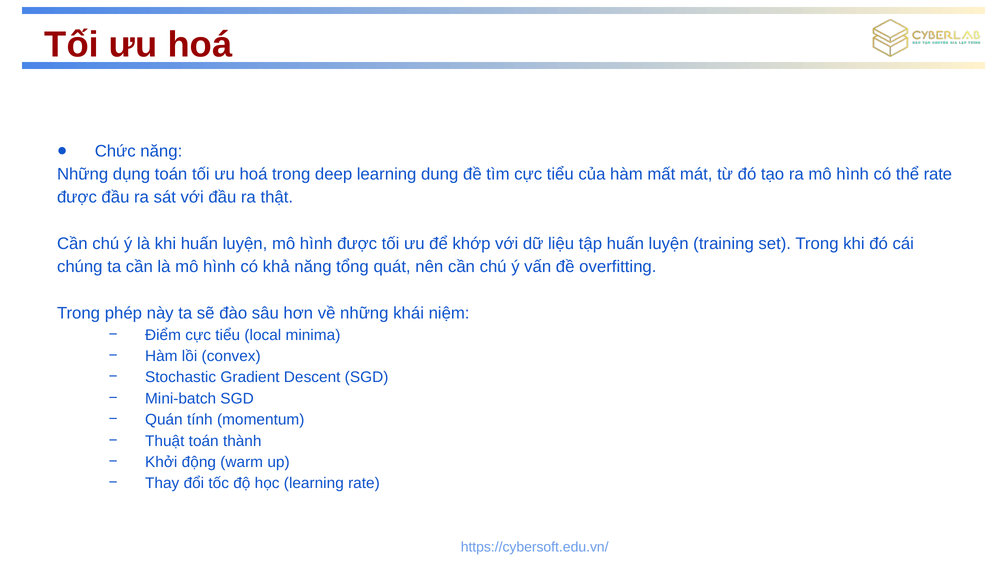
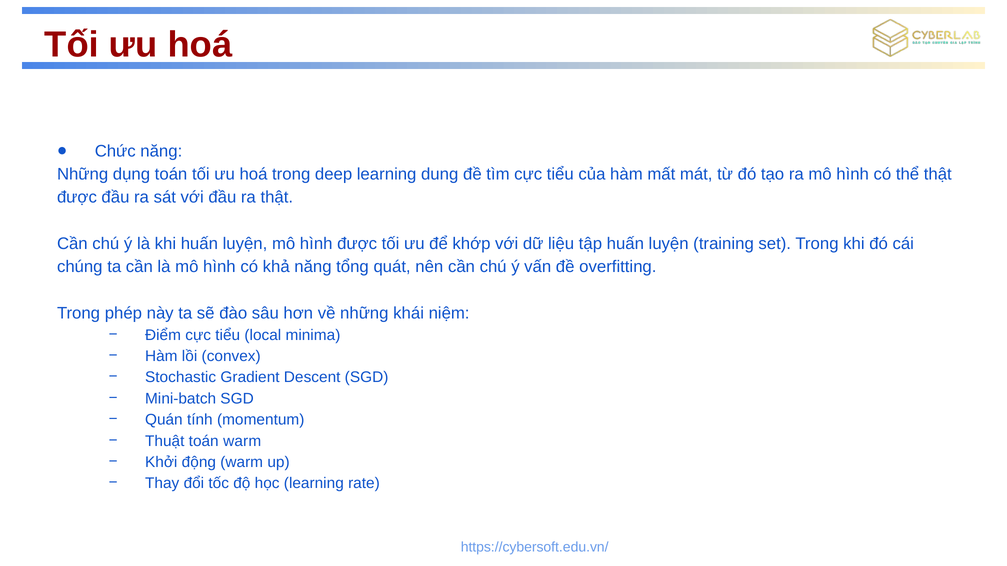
thể rate: rate -> thật
toán thành: thành -> warm
